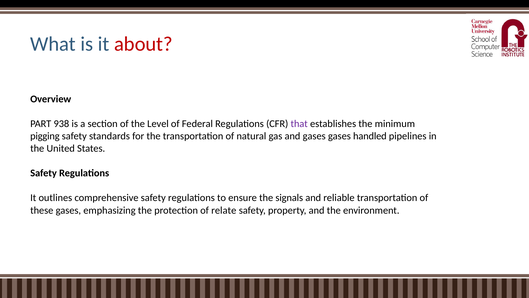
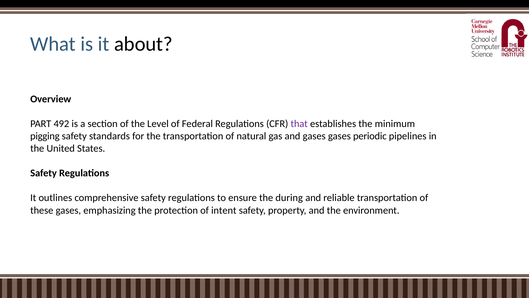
about colour: red -> black
938: 938 -> 492
handled: handled -> periodic
signals: signals -> during
relate: relate -> intent
